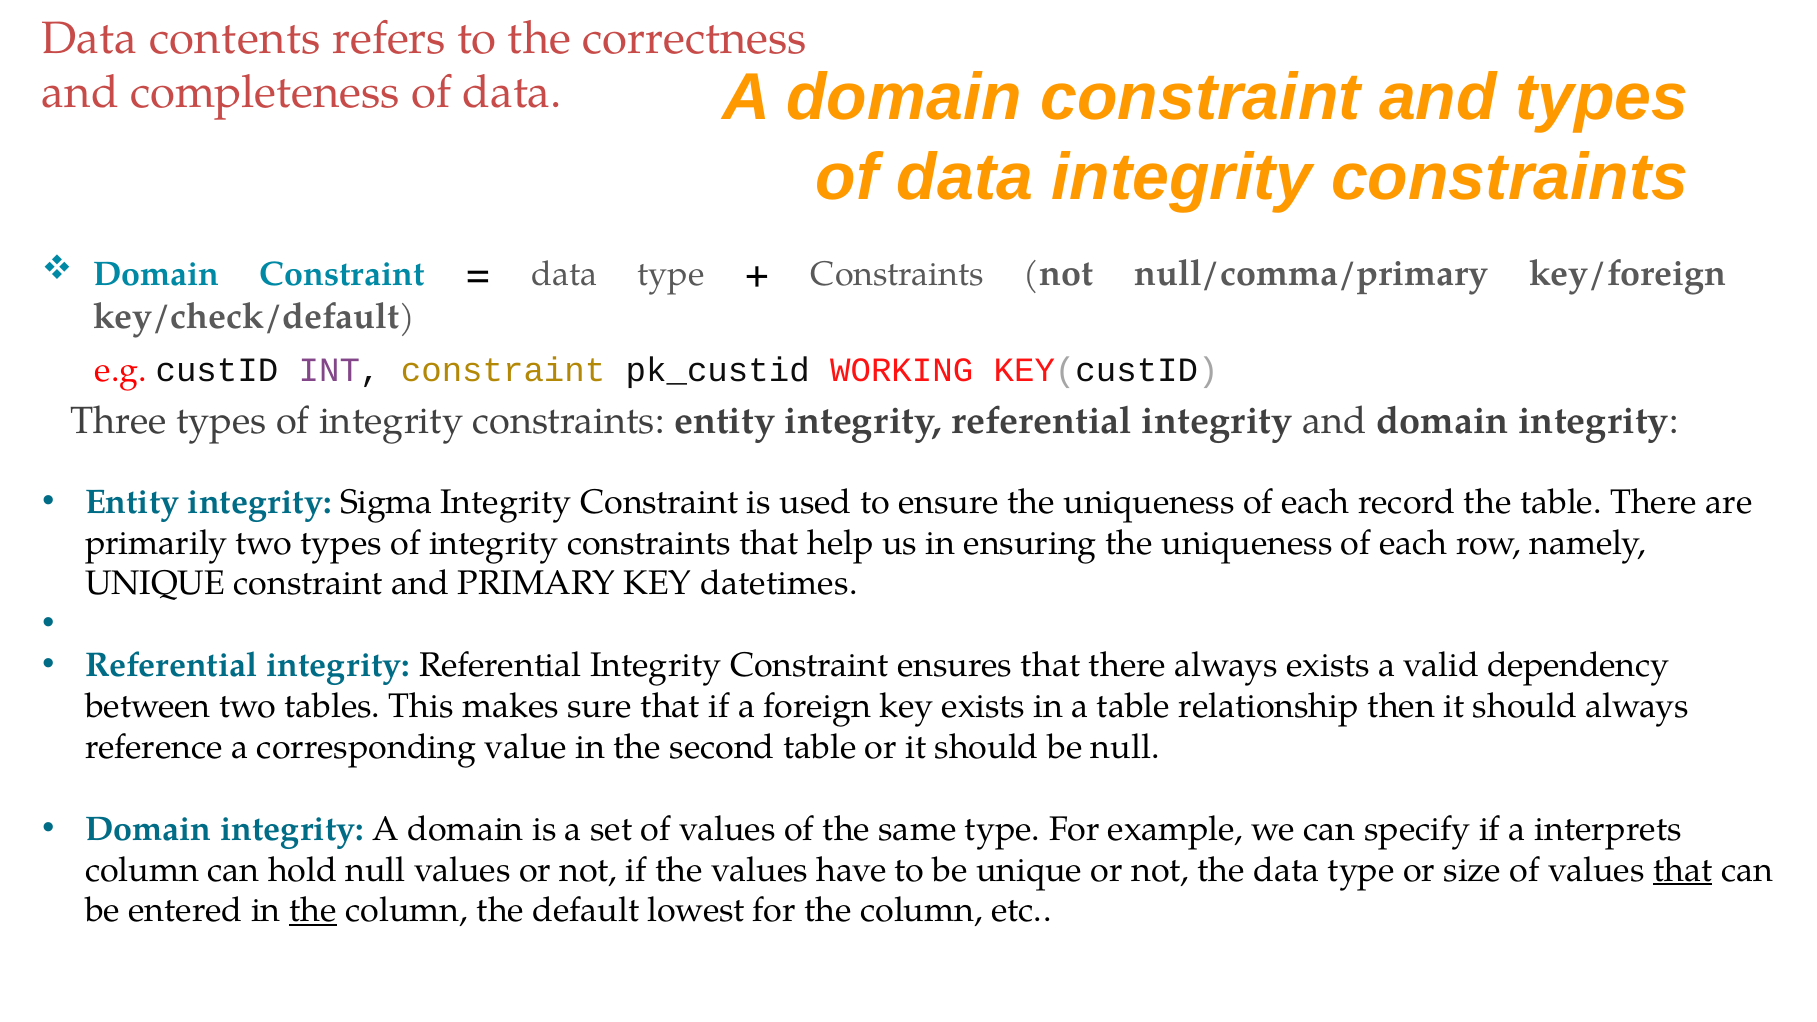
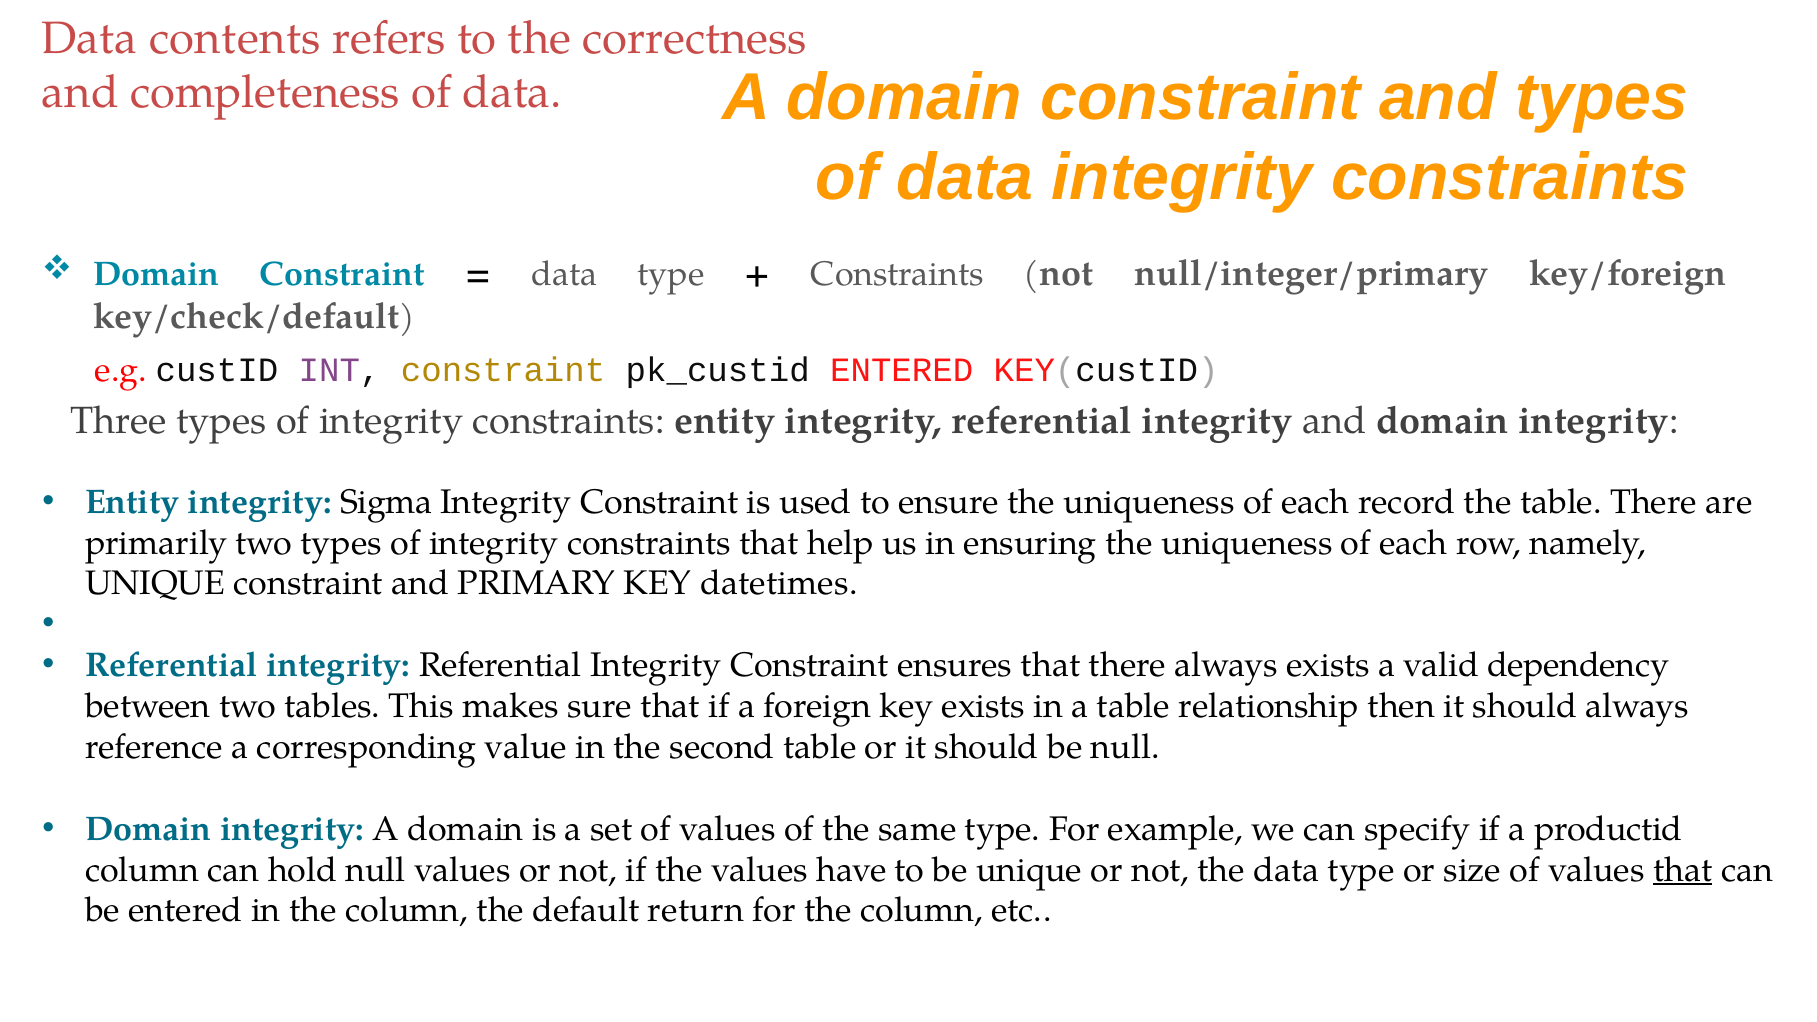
null/comma/primary: null/comma/primary -> null/integer/primary
pk_custid WORKING: WORKING -> ENTERED
interprets: interprets -> productid
the at (313, 911) underline: present -> none
lowest: lowest -> return
